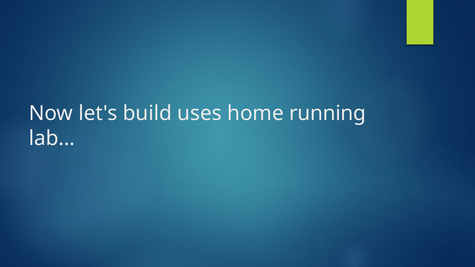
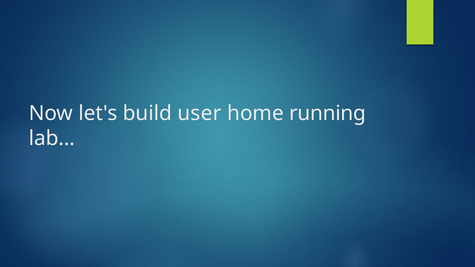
uses: uses -> user
